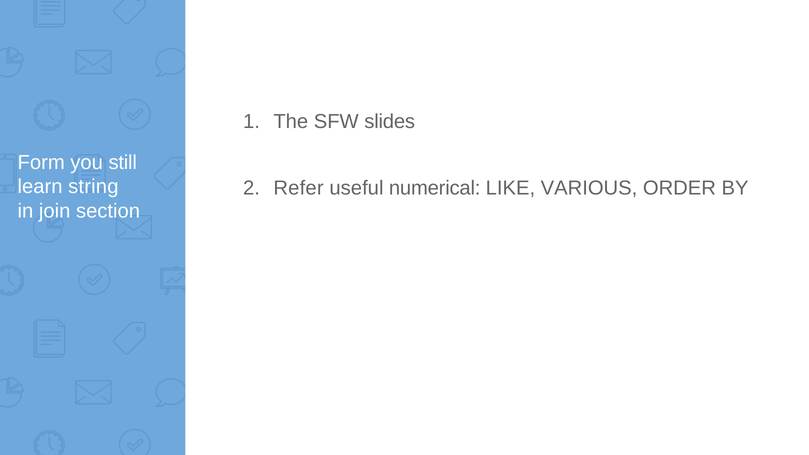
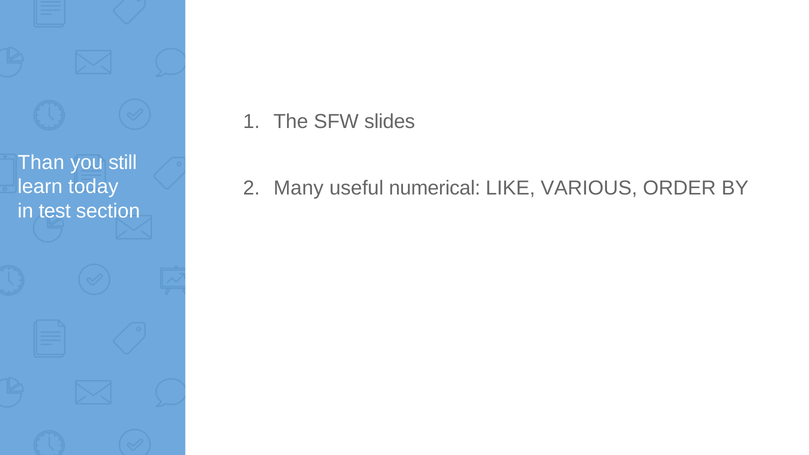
Form: Form -> Than
string: string -> today
Refer: Refer -> Many
join: join -> test
